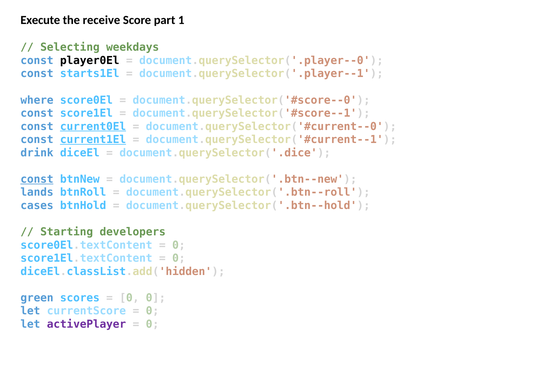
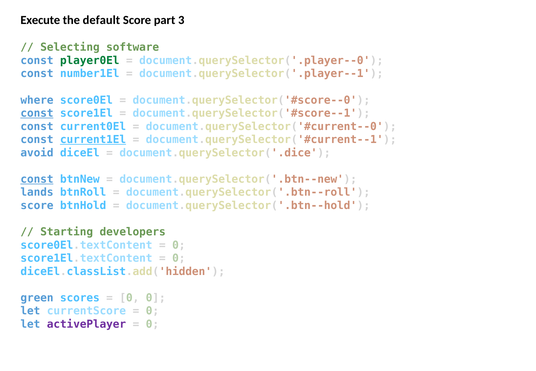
receive: receive -> default
1: 1 -> 3
weekdays: weekdays -> software
player0El colour: black -> green
starts1El: starts1El -> number1El
const at (37, 113) underline: none -> present
current0El underline: present -> none
drink: drink -> avoid
cases at (37, 206): cases -> score
